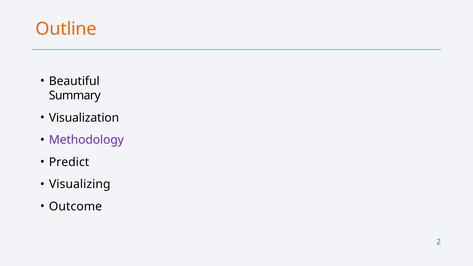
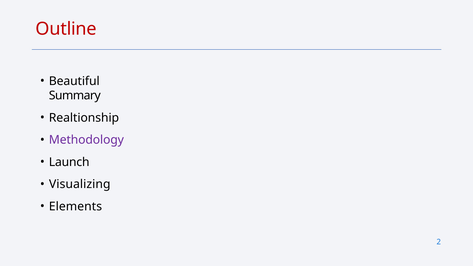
Outline colour: orange -> red
Visualization: Visualization -> Realtionship
Predict: Predict -> Launch
Outcome: Outcome -> Elements
